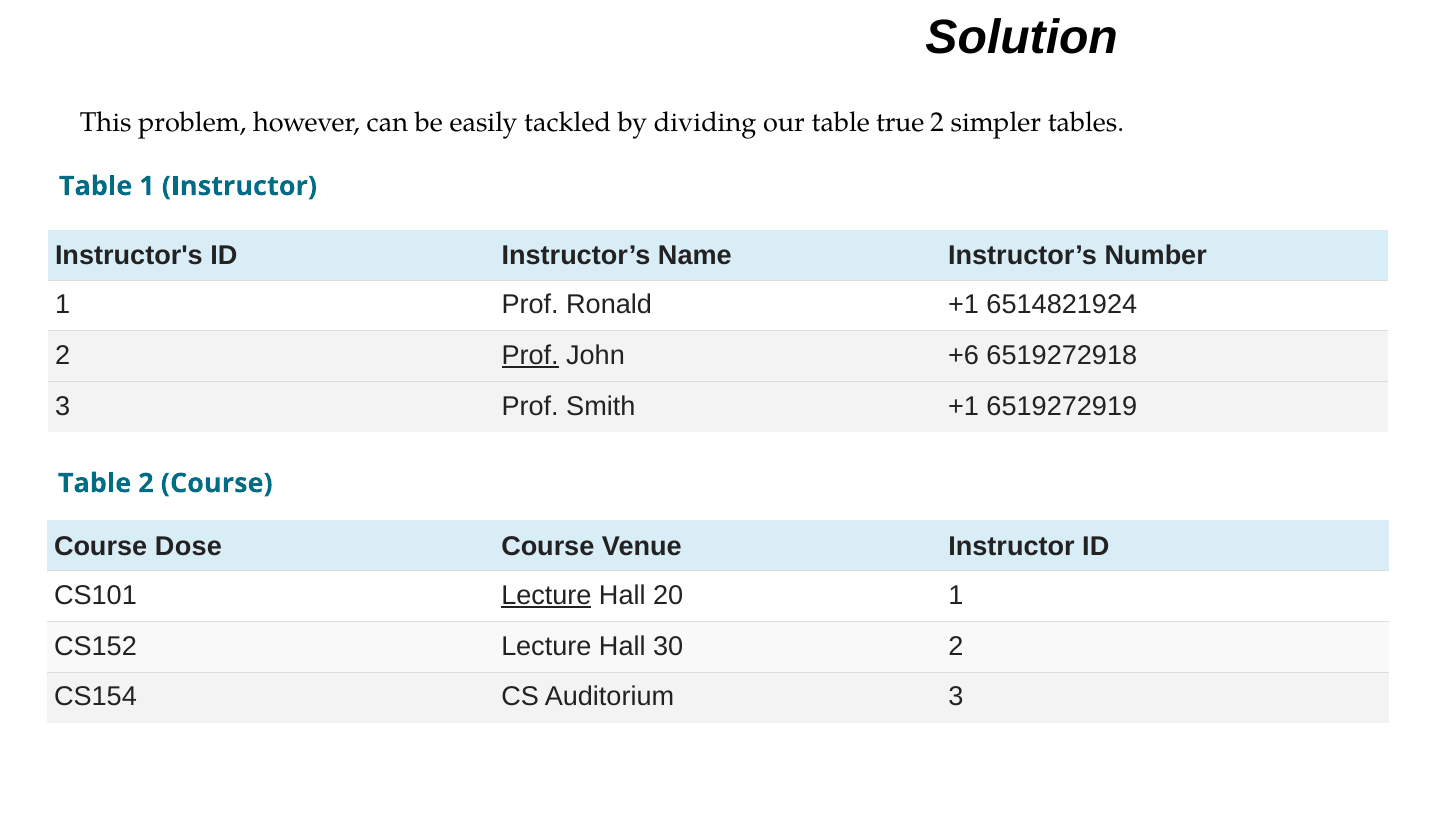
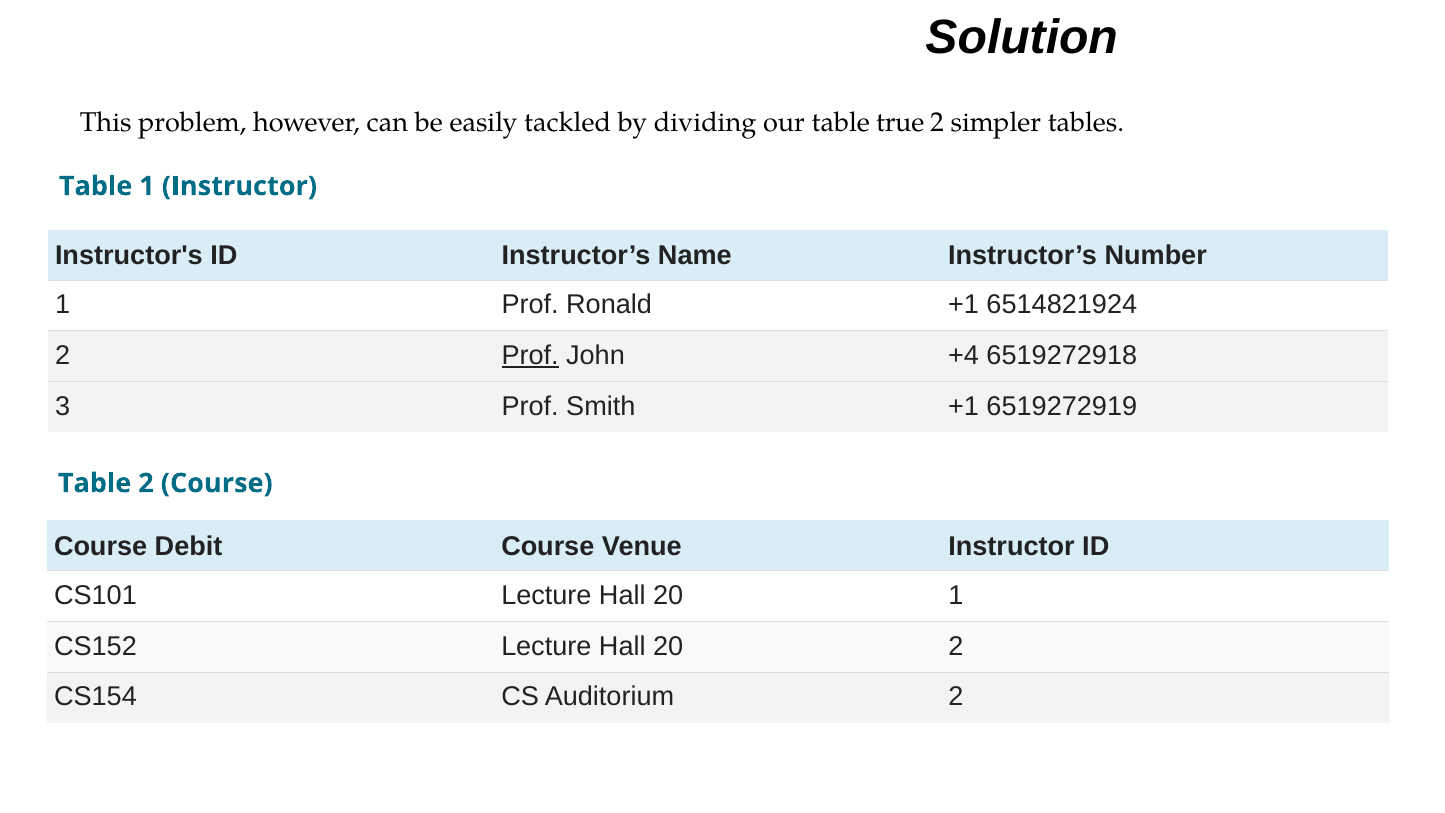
+6: +6 -> +4
Dose: Dose -> Debit
Lecture at (546, 595) underline: present -> none
CS152 Lecture Hall 30: 30 -> 20
Auditorium 3: 3 -> 2
